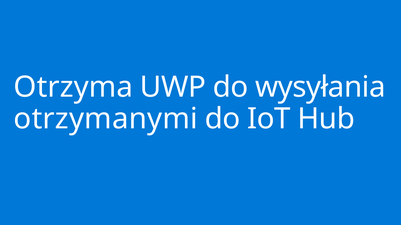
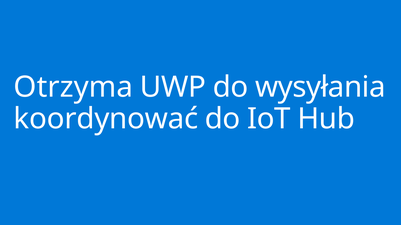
otrzymanymi: otrzymanymi -> koordynować
